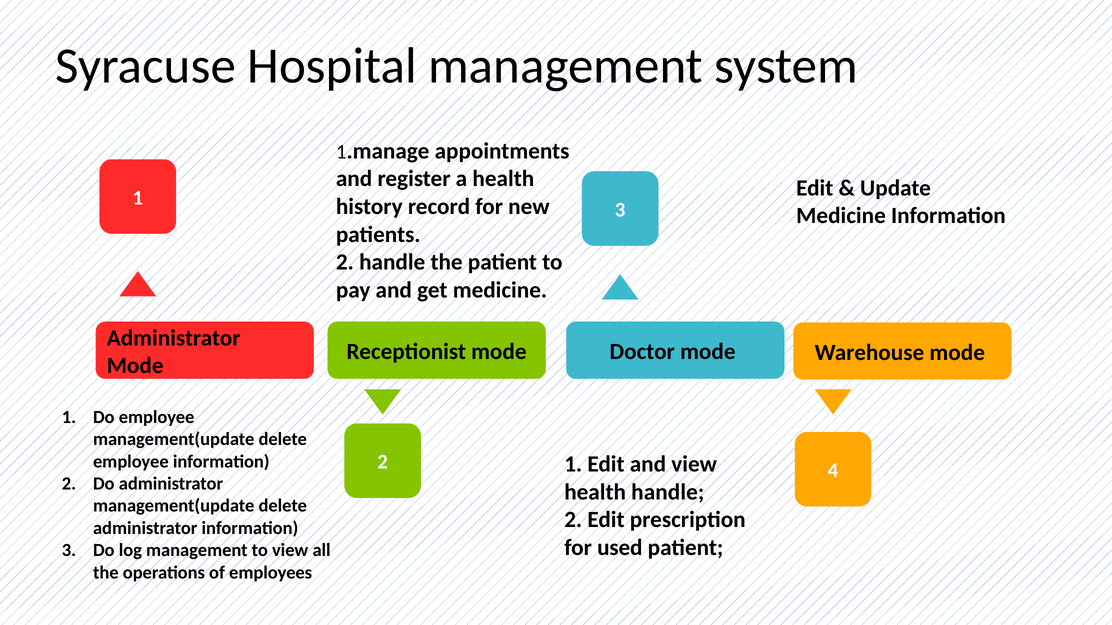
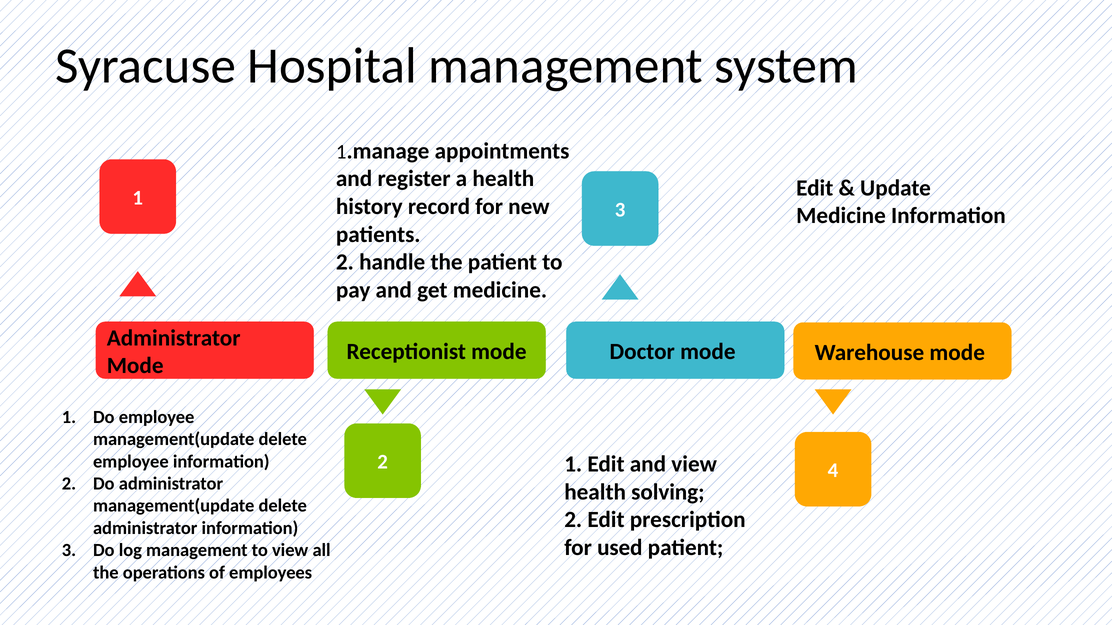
health handle: handle -> solving
